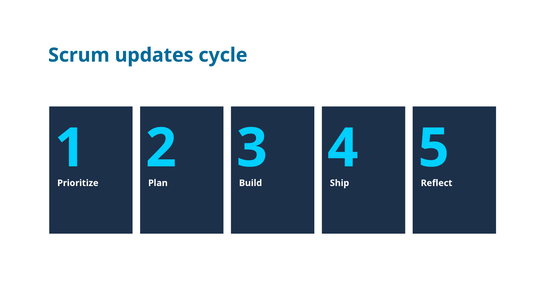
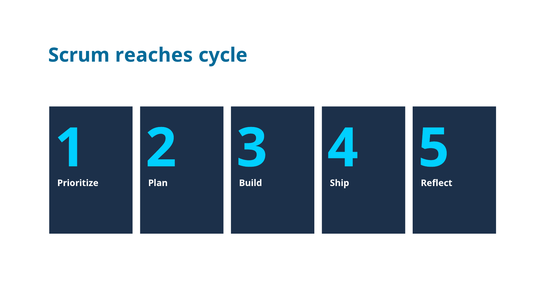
updates: updates -> reaches
